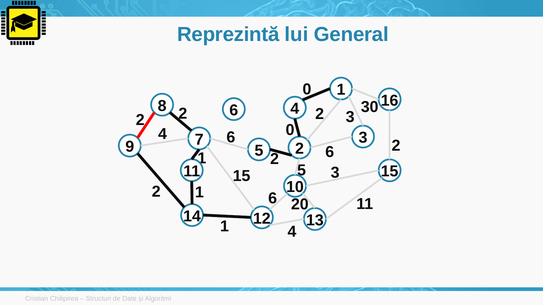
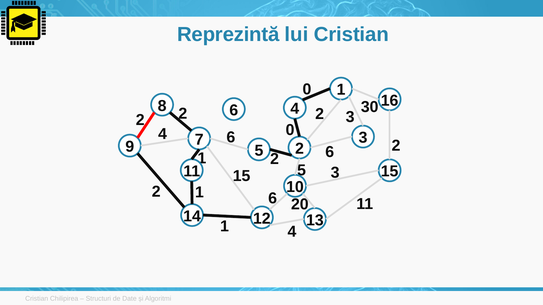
lui General: General -> Cristian
